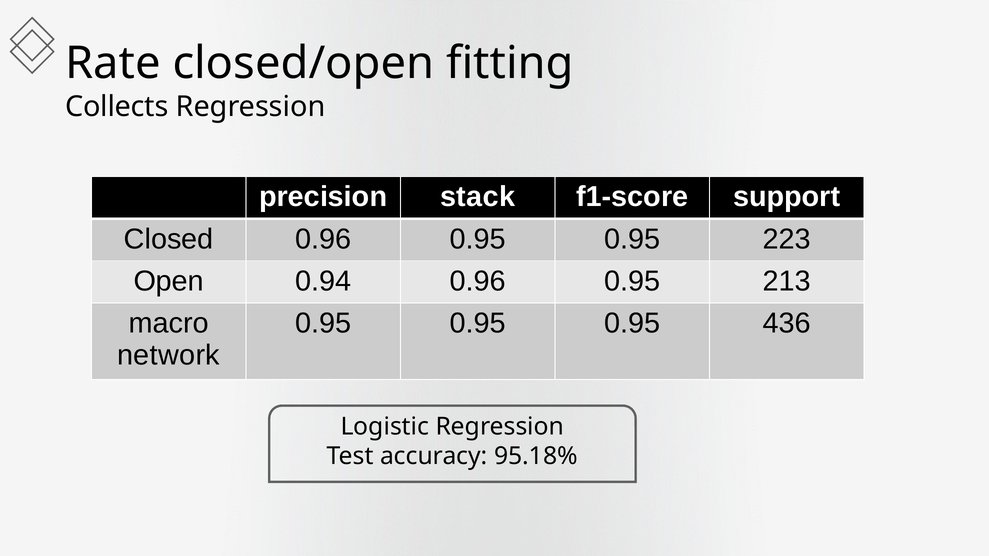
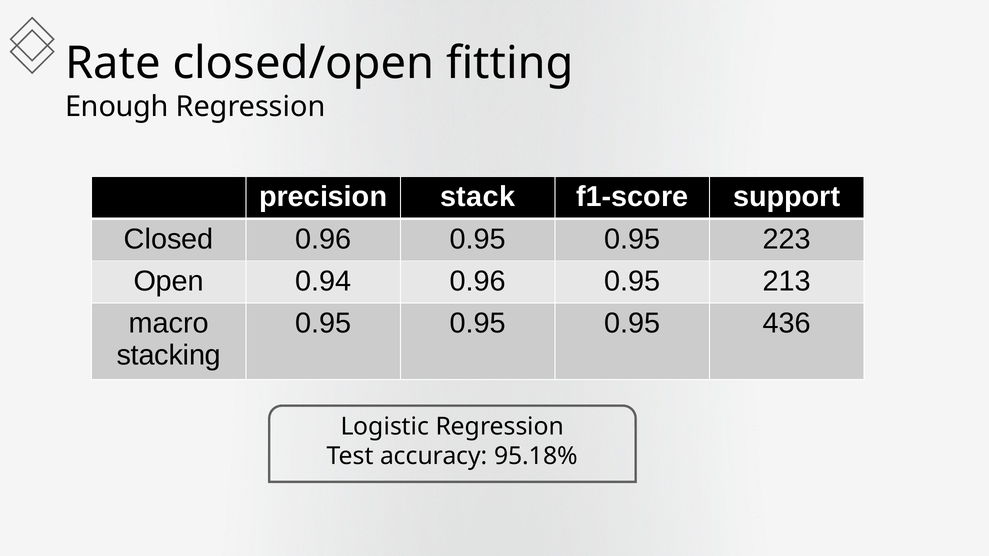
Collects: Collects -> Enough
network: network -> stacking
